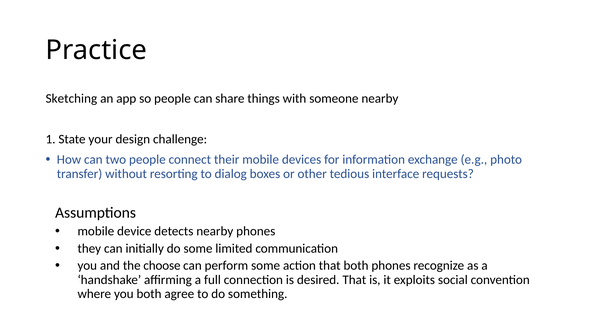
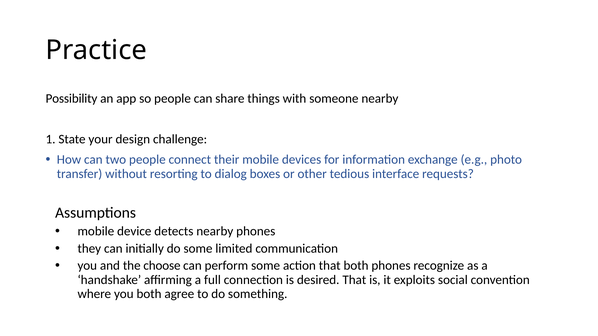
Sketching: Sketching -> Possibility
